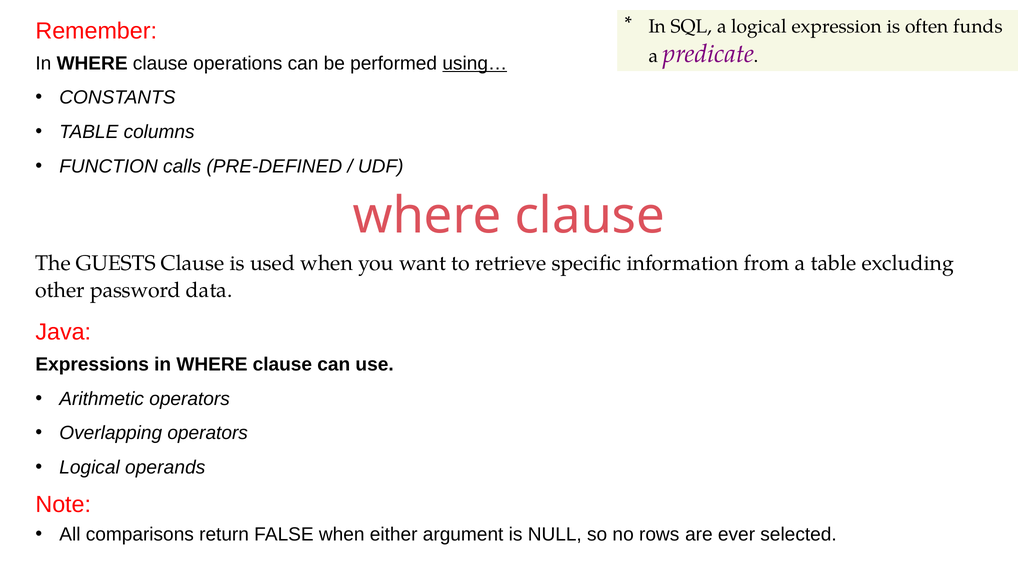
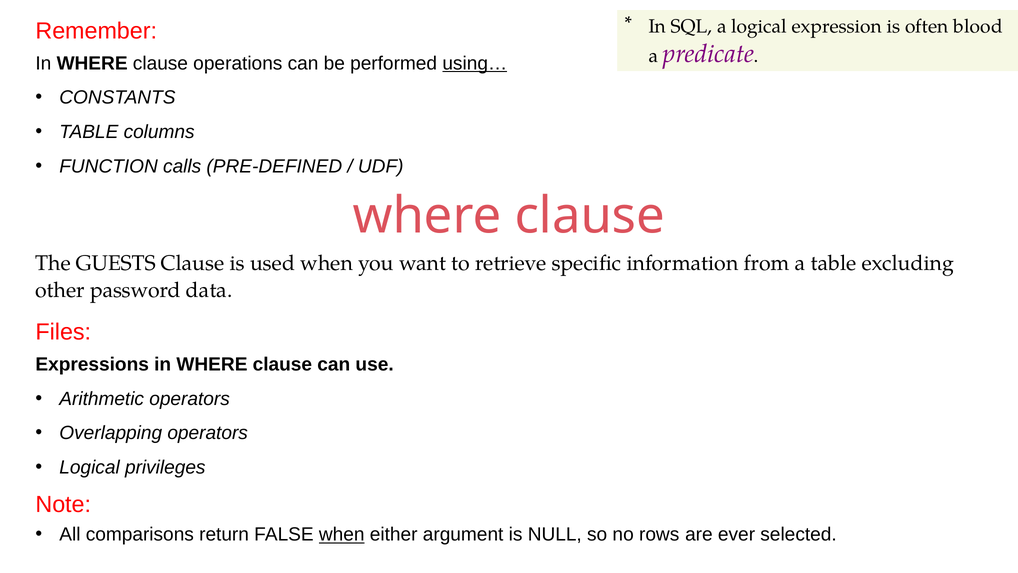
funds: funds -> blood
Java: Java -> Files
operands: operands -> privileges
when at (342, 534) underline: none -> present
